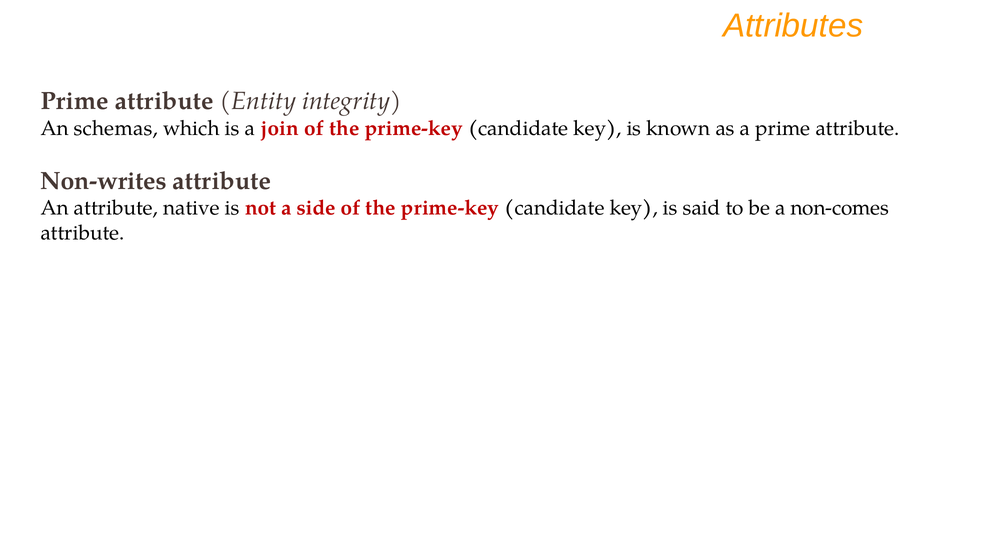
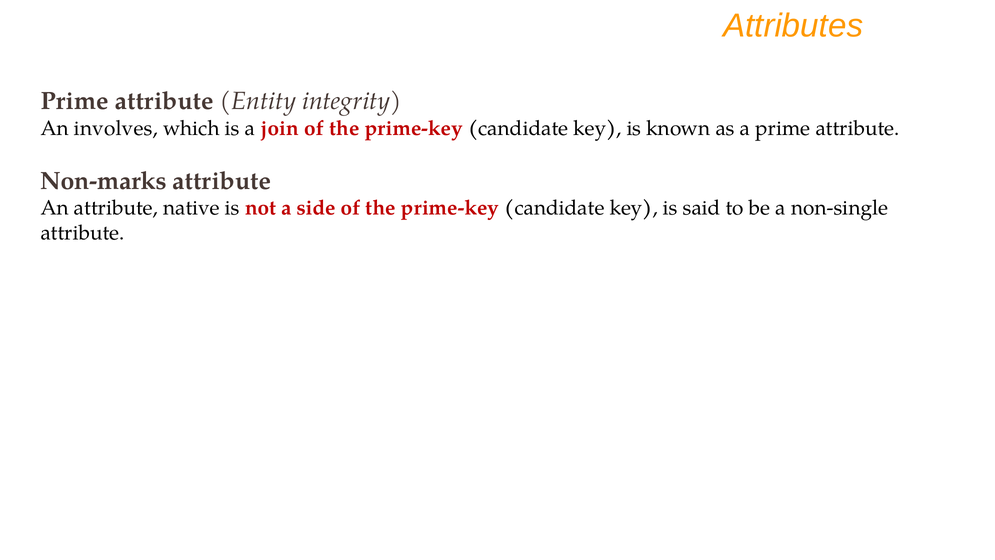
schemas: schemas -> involves
Non-writes: Non-writes -> Non-marks
non-comes: non-comes -> non-single
